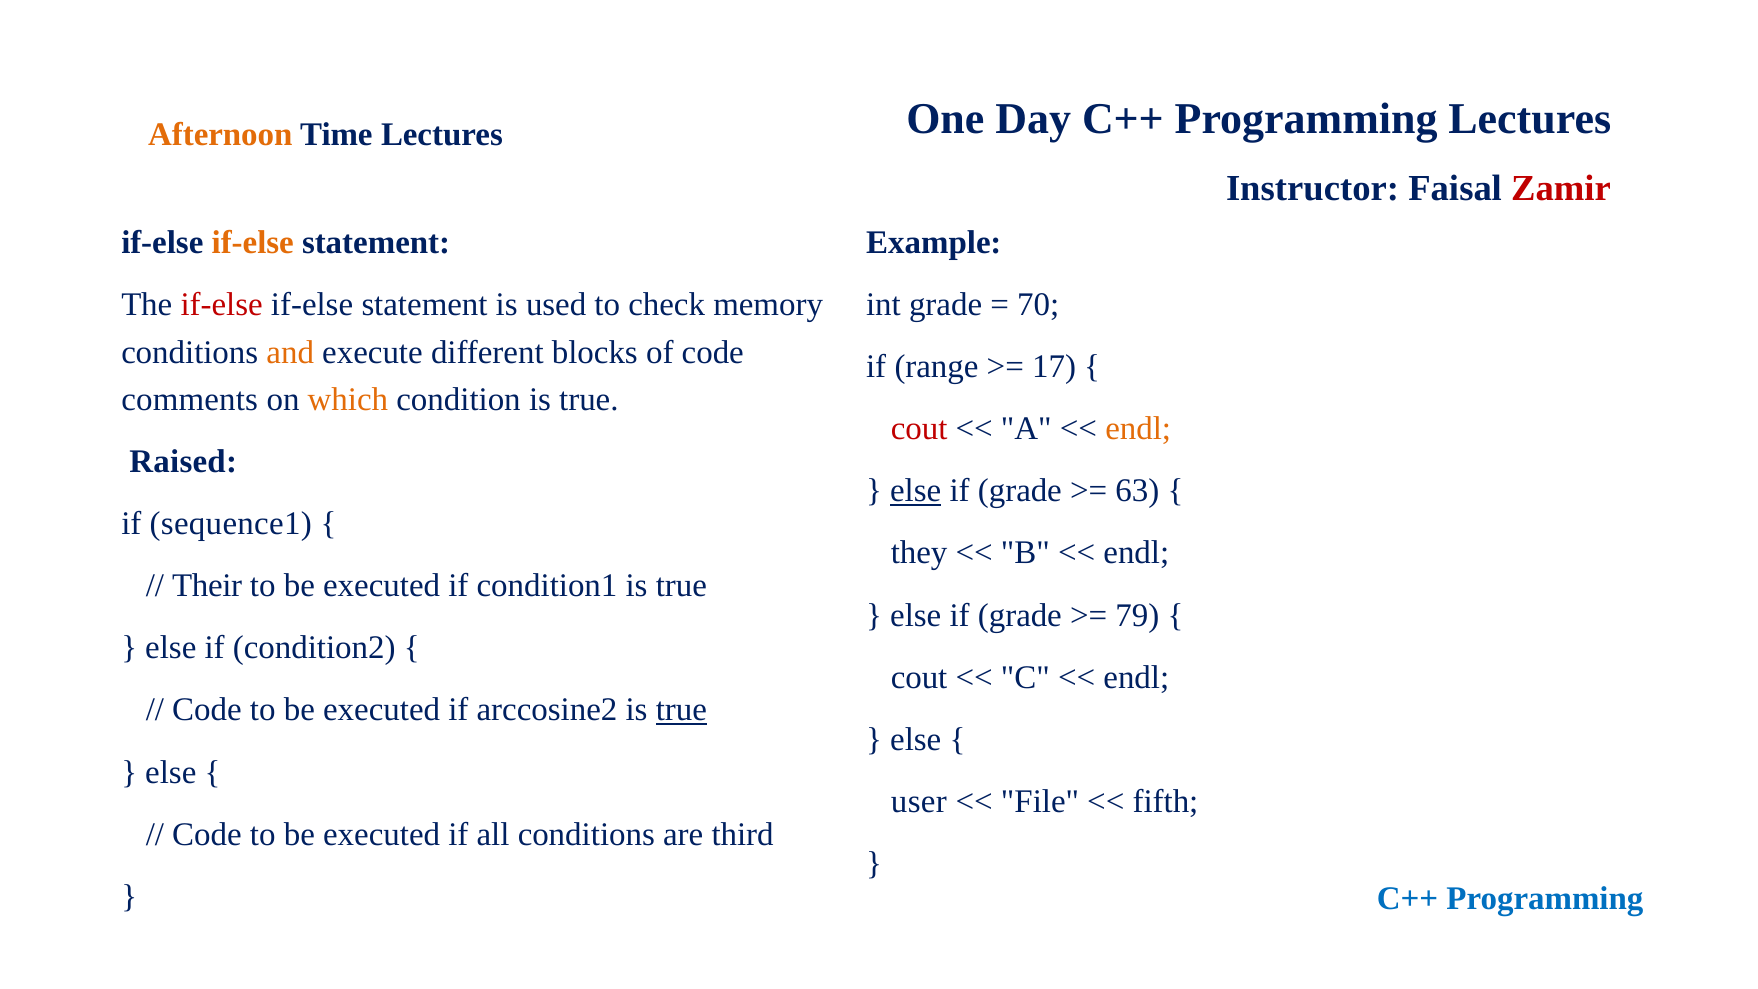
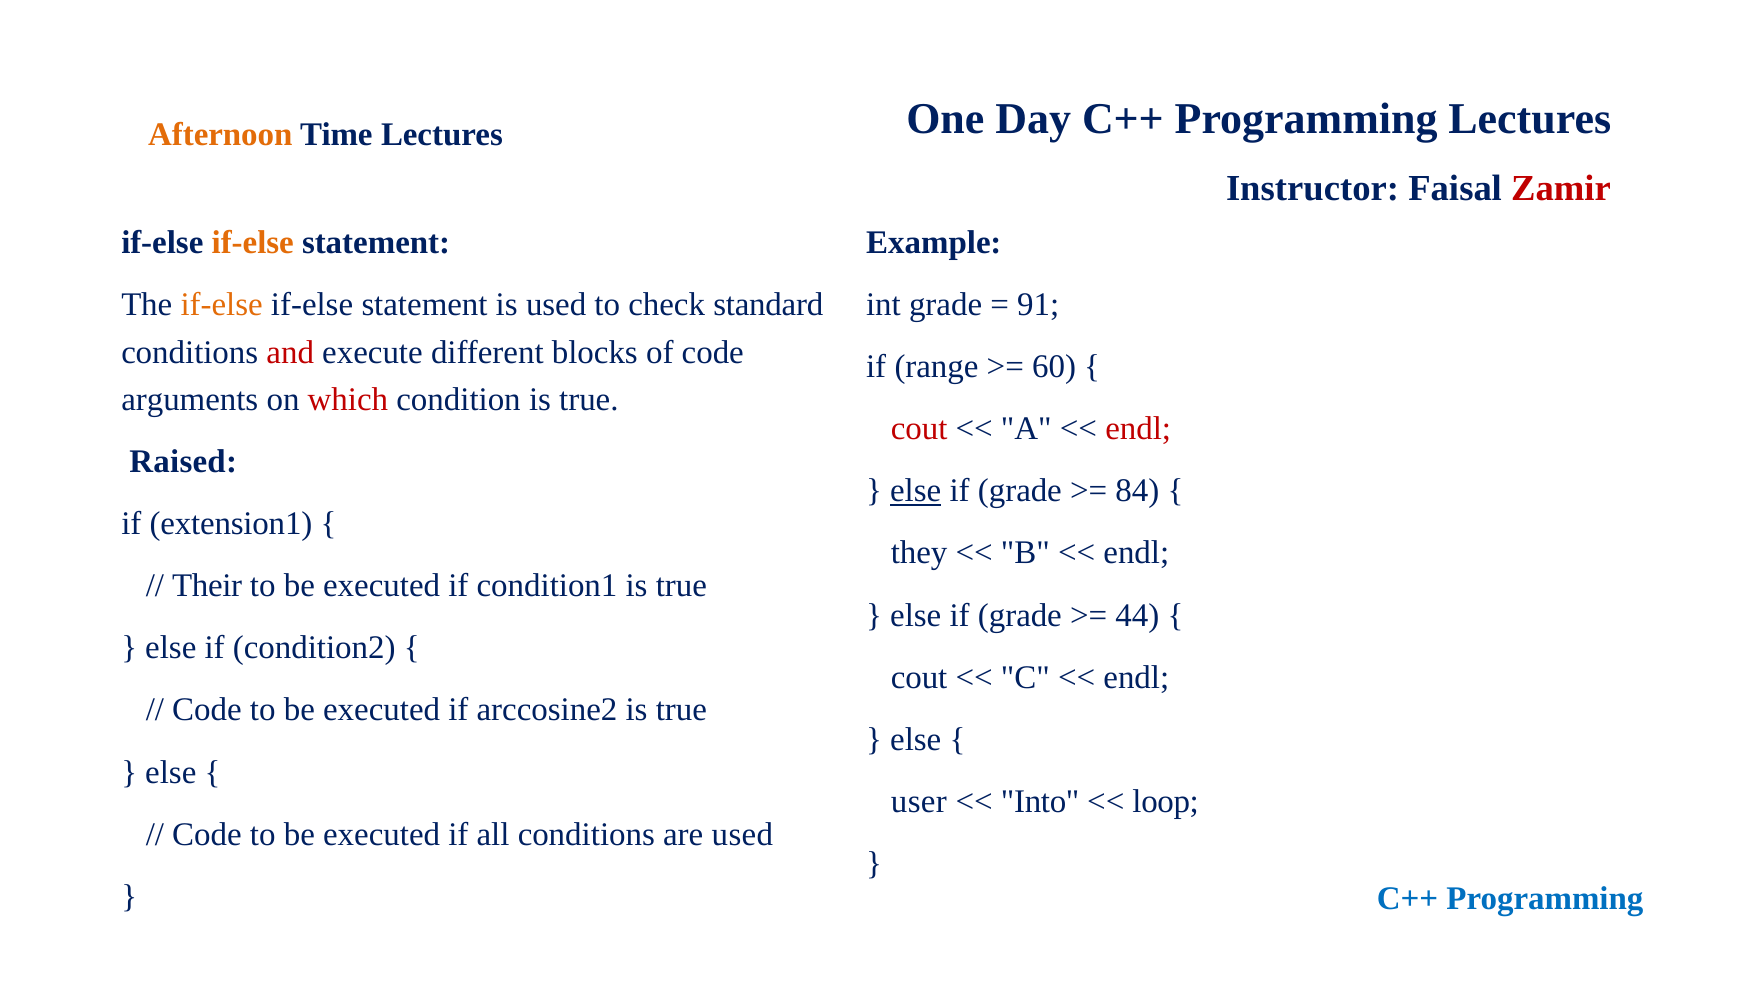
if-else at (222, 305) colour: red -> orange
memory: memory -> standard
70: 70 -> 91
and colour: orange -> red
17: 17 -> 60
comments: comments -> arguments
which colour: orange -> red
endl at (1138, 429) colour: orange -> red
63: 63 -> 84
sequence1: sequence1 -> extension1
79: 79 -> 44
true at (681, 710) underline: present -> none
File: File -> Into
fifth: fifth -> loop
are third: third -> used
